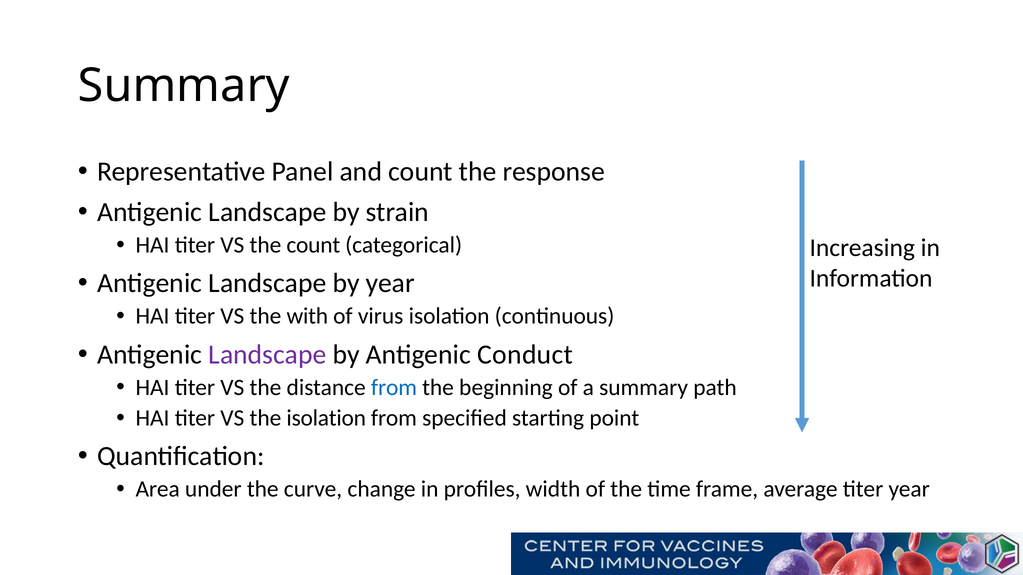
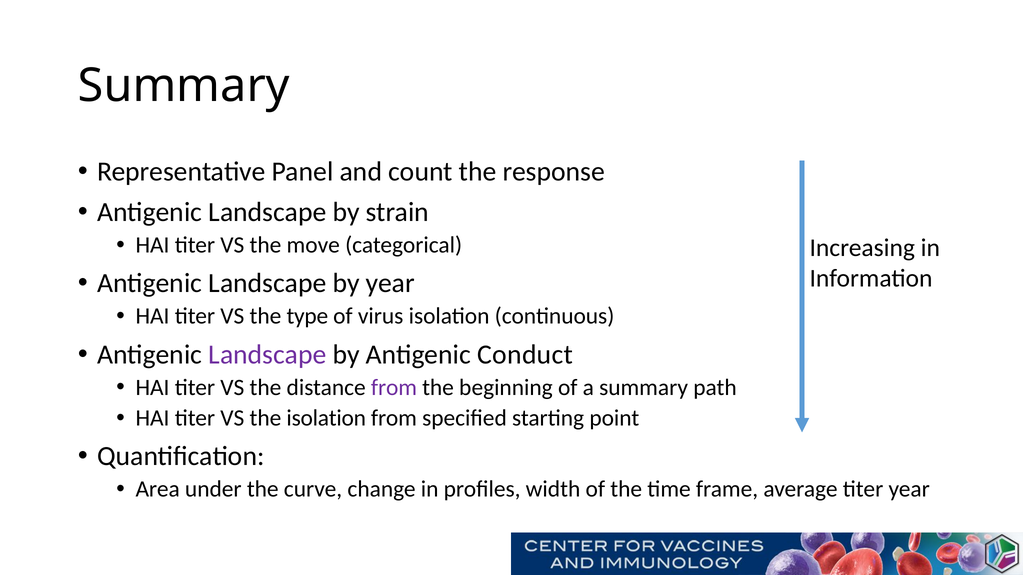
the count: count -> move
with: with -> type
from at (394, 388) colour: blue -> purple
